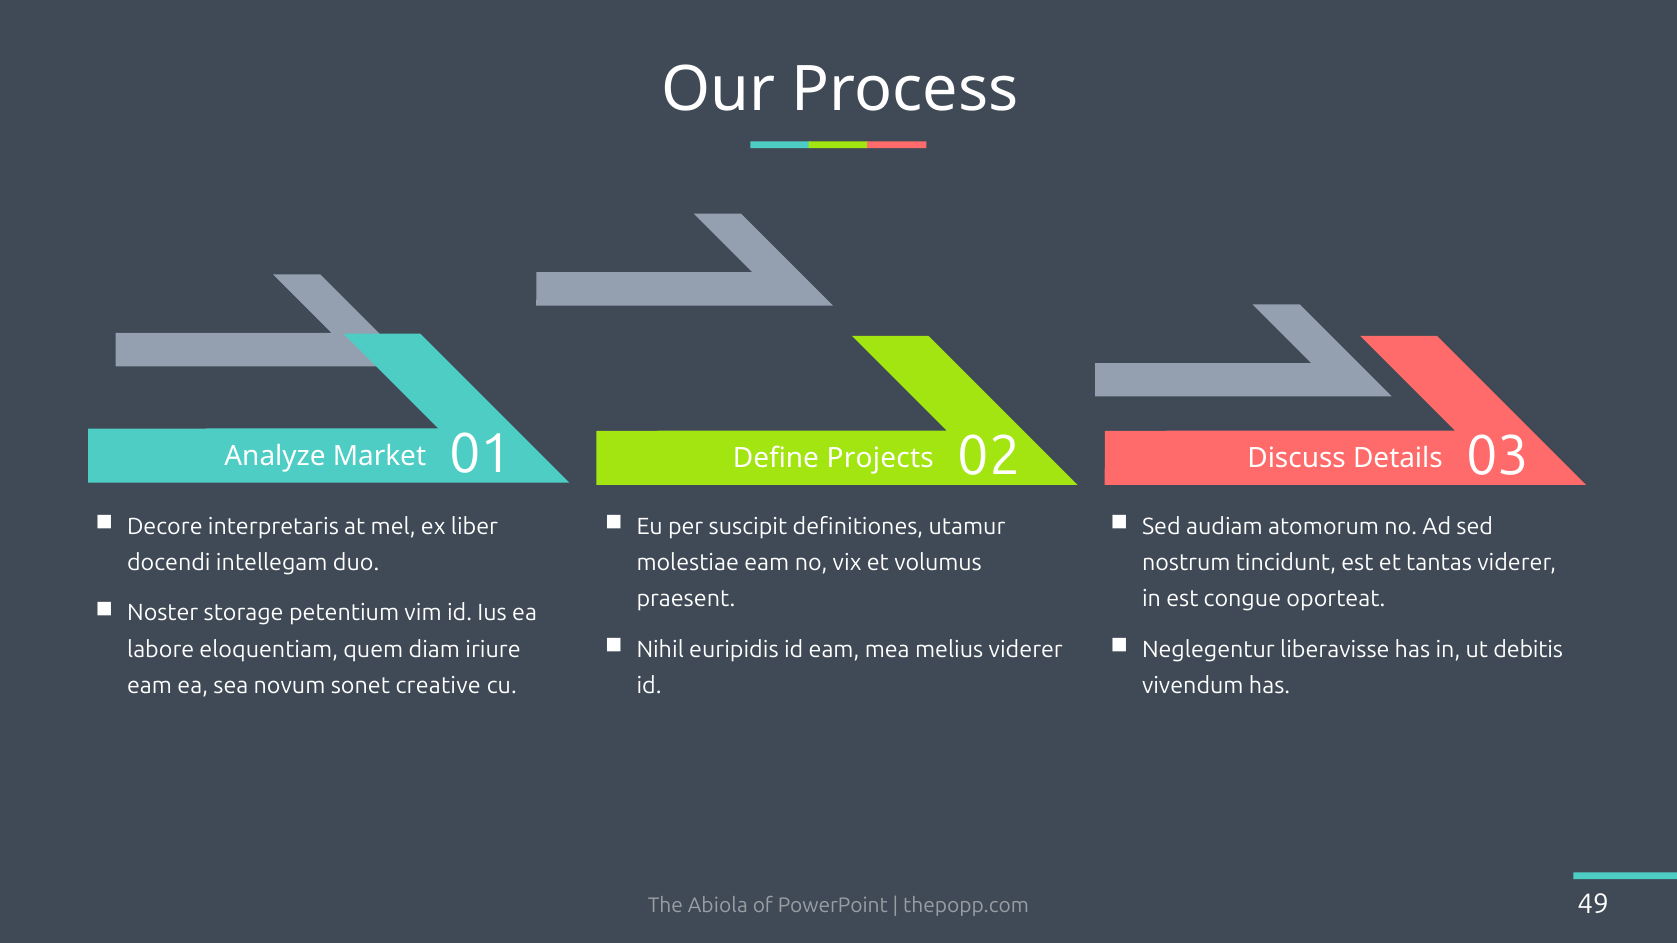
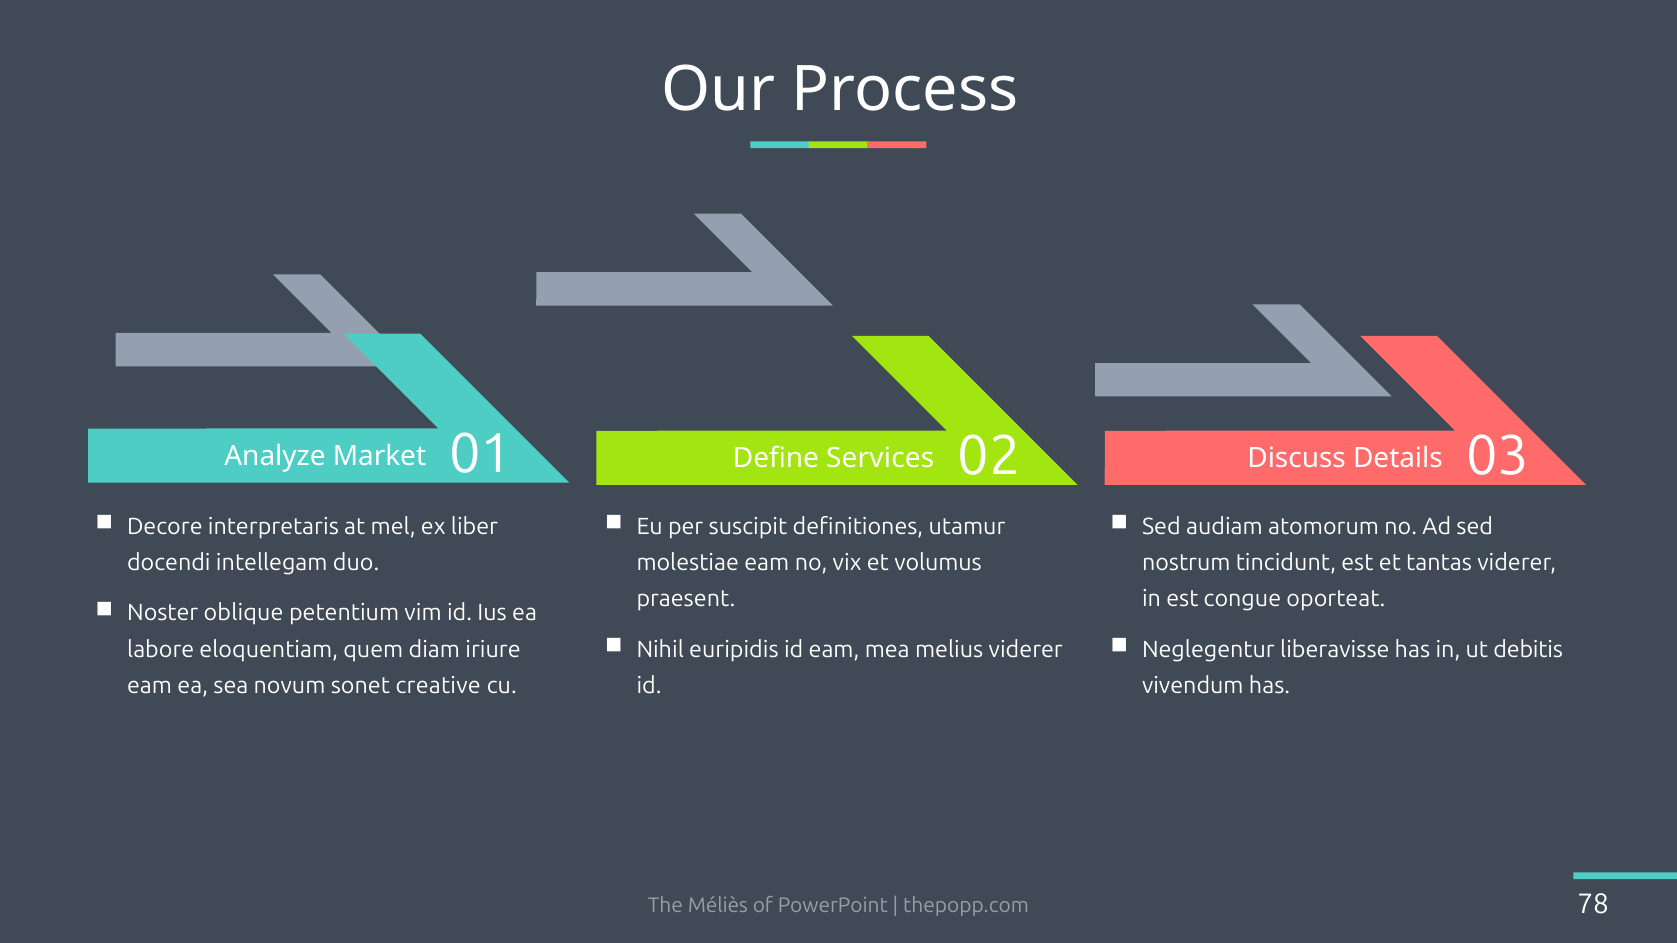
Projects: Projects -> Services
storage: storage -> oblique
Abiola: Abiola -> Méliès
49: 49 -> 78
